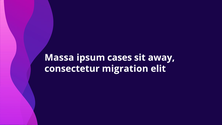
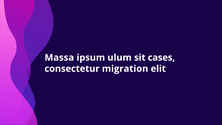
cases: cases -> ulum
away: away -> cases
